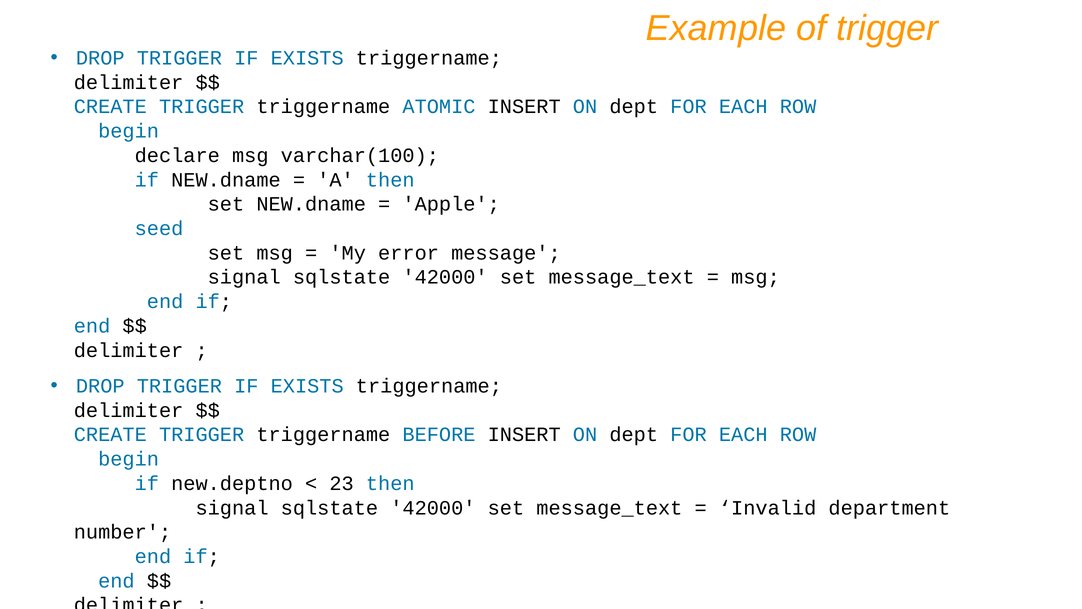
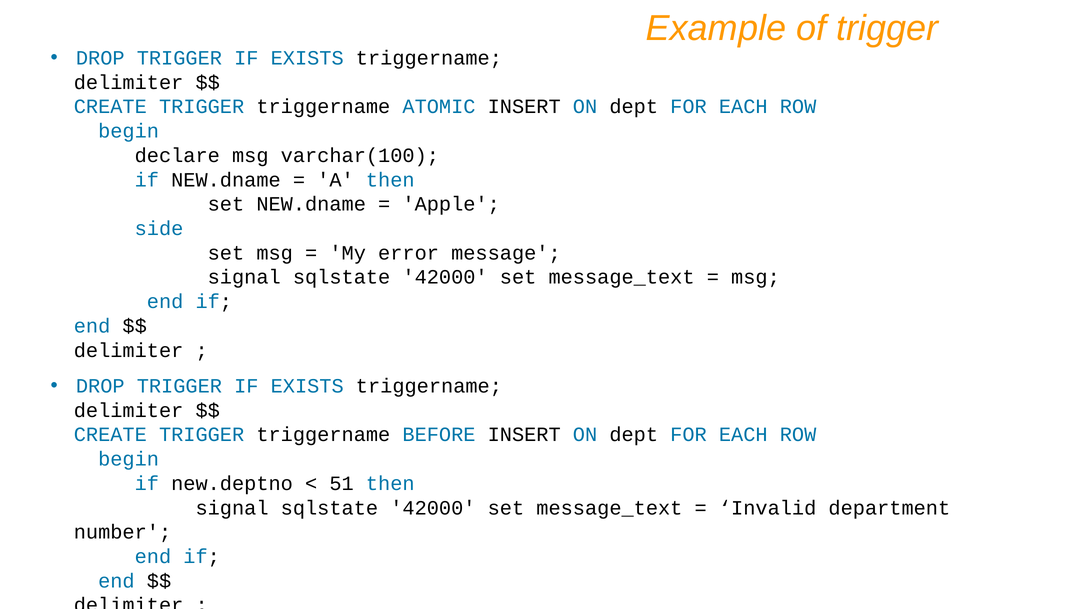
seed: seed -> side
23: 23 -> 51
